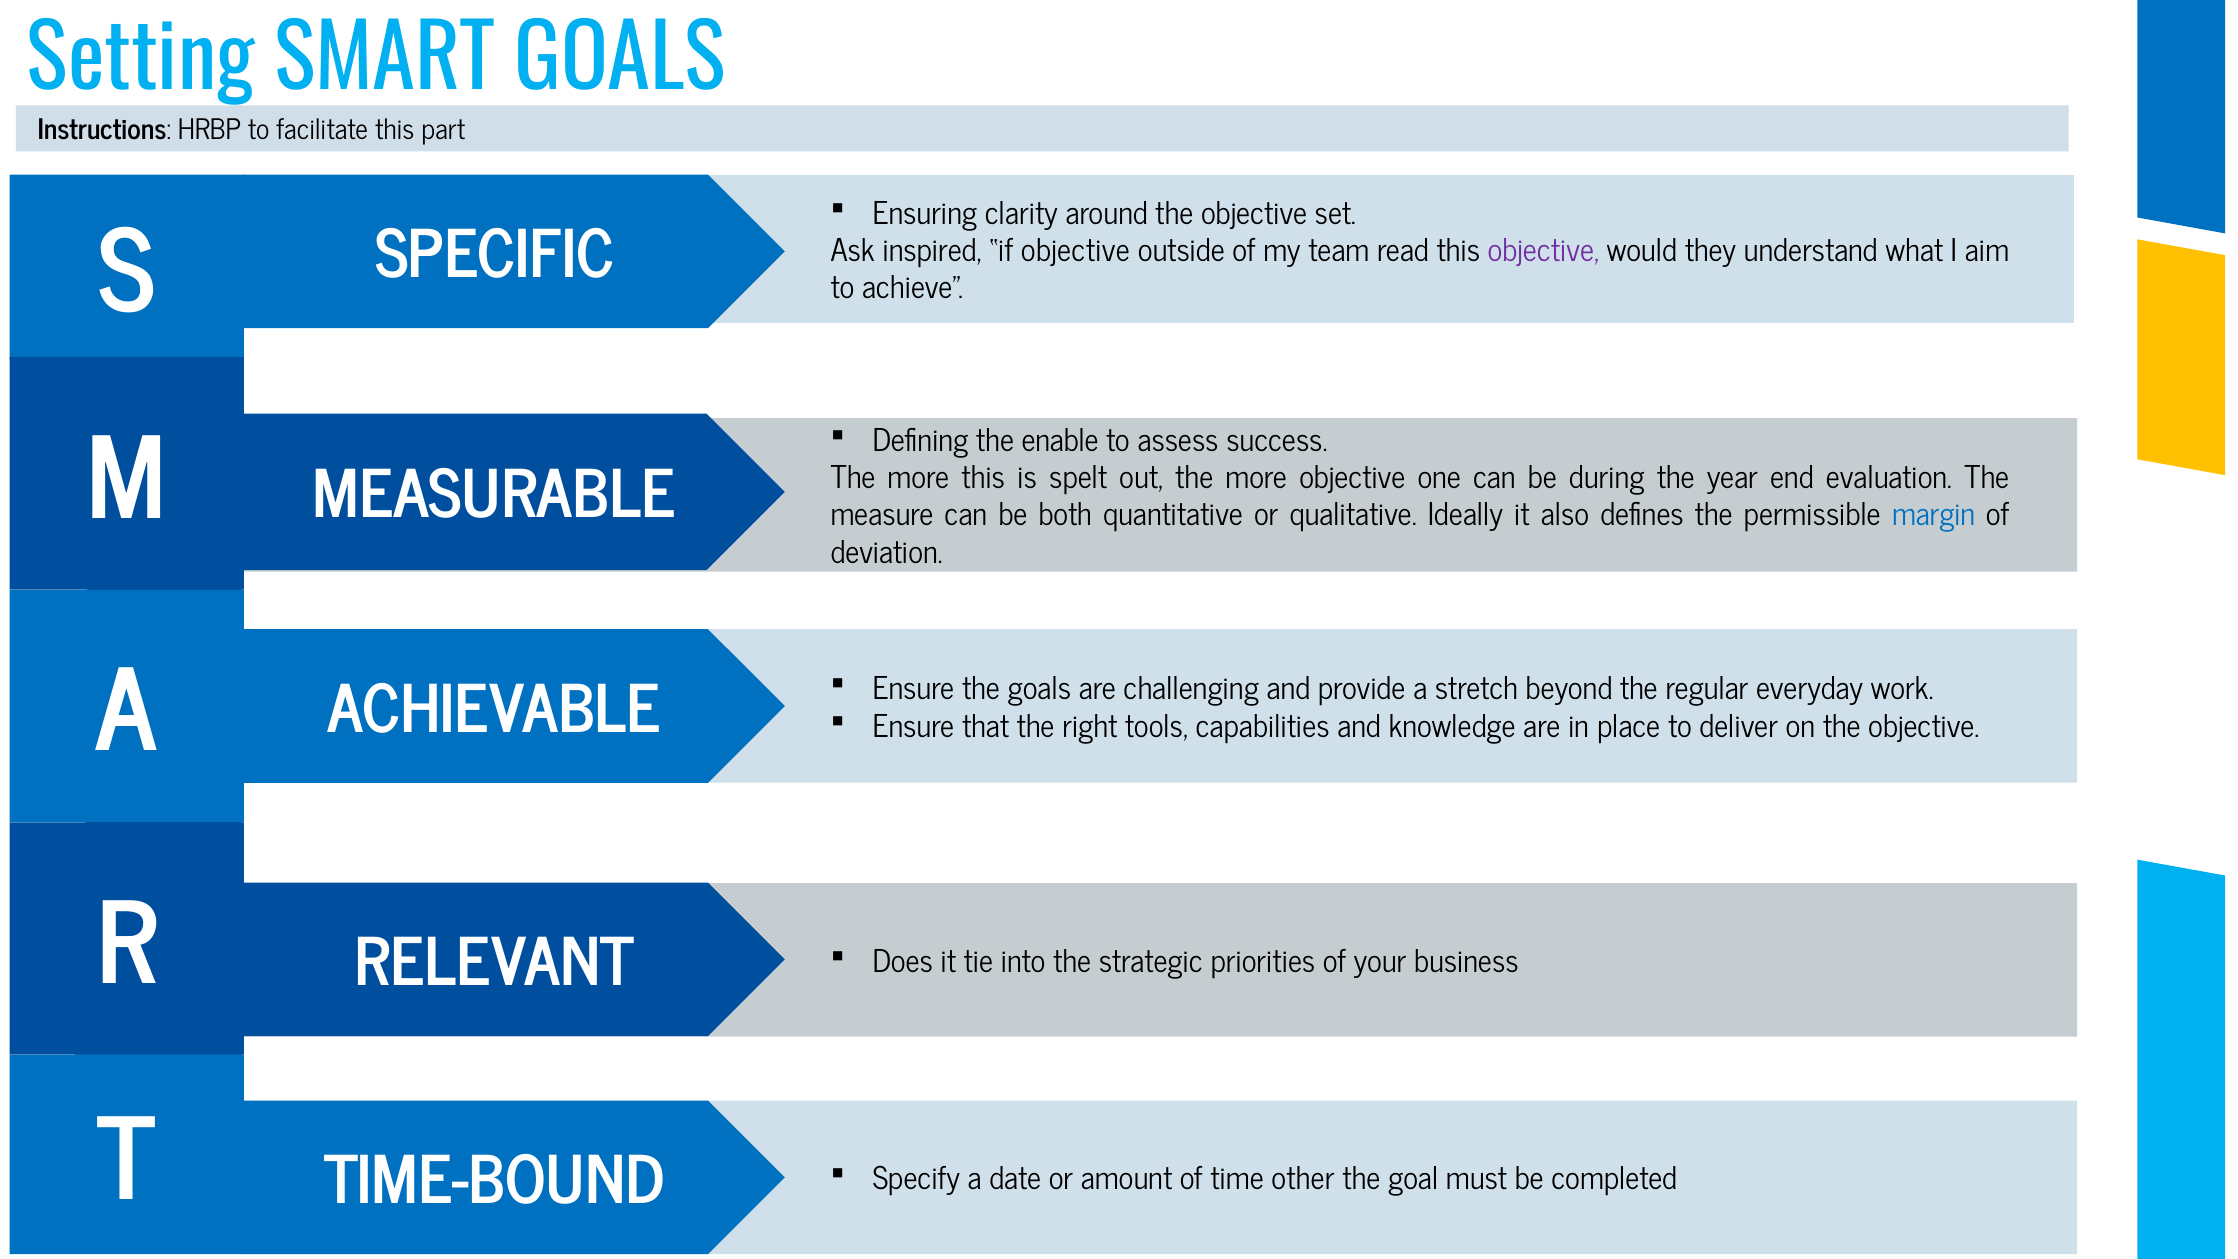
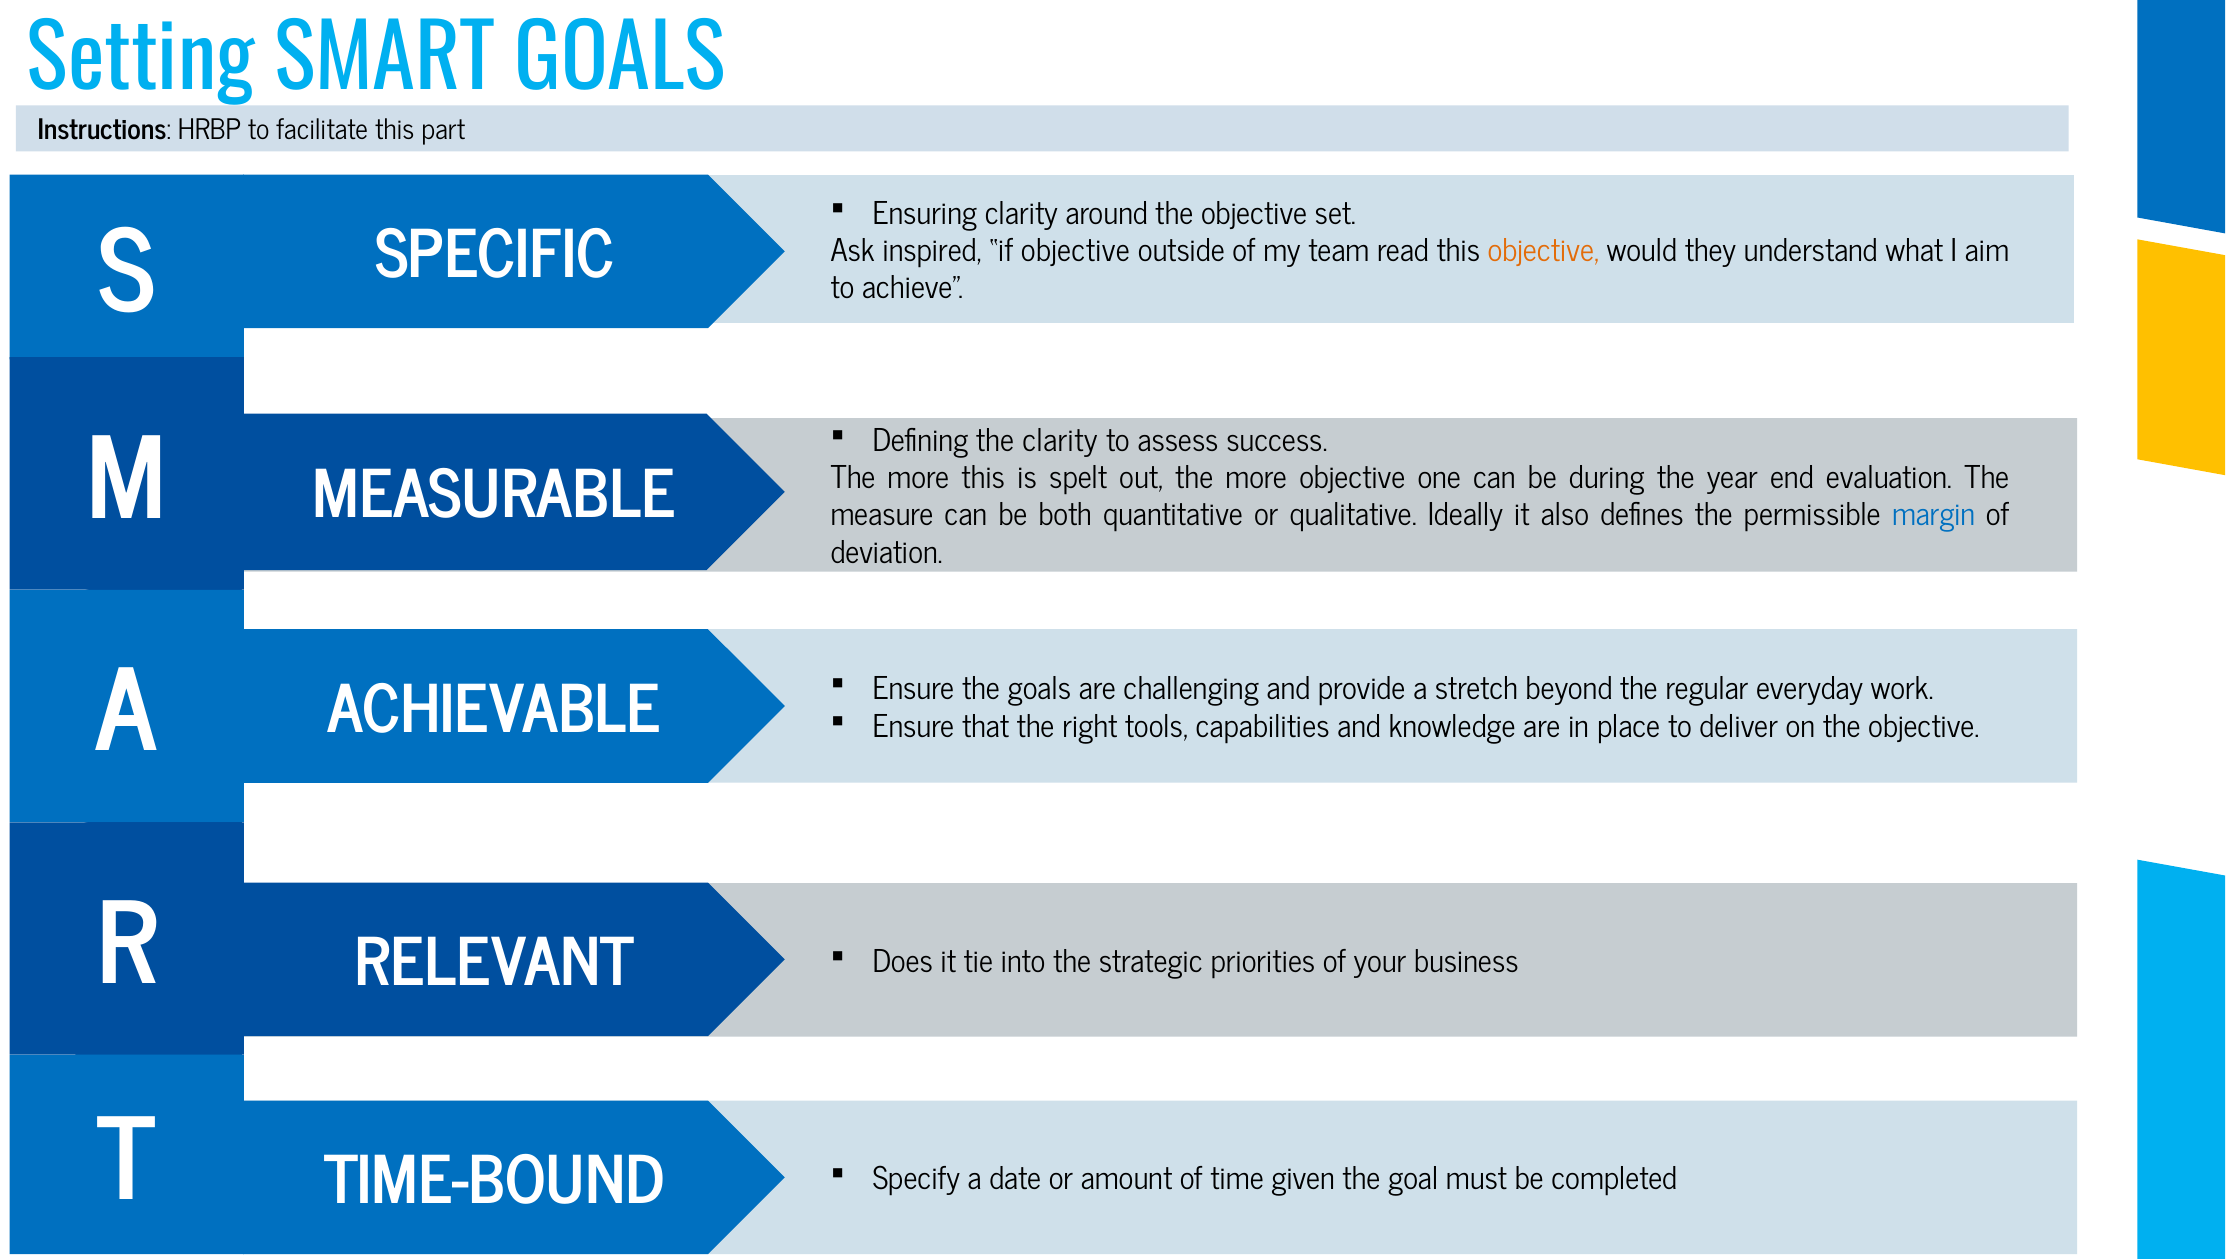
objective at (1543, 251) colour: purple -> orange
the enable: enable -> clarity
other: other -> given
